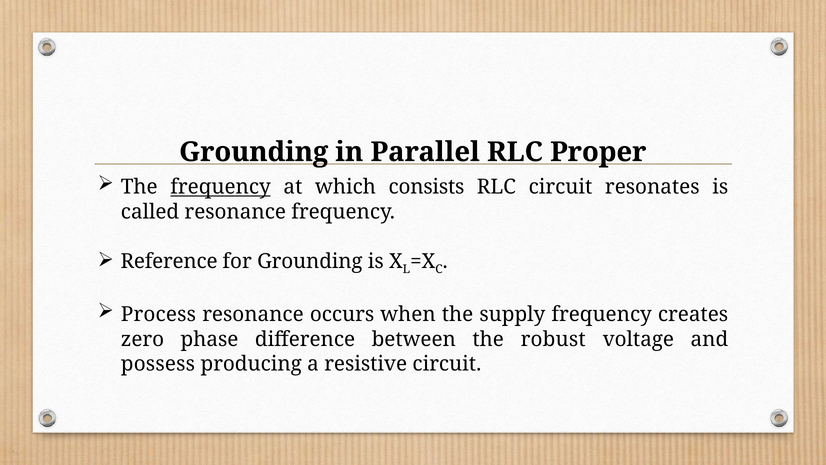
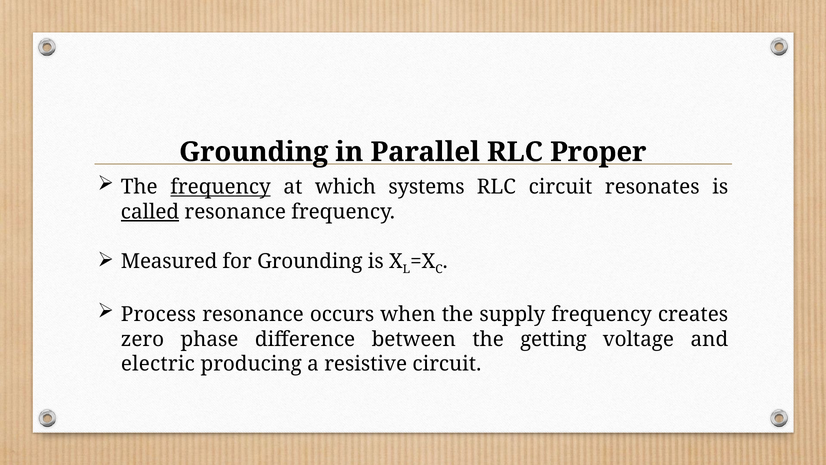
consists: consists -> systems
called underline: none -> present
Reference: Reference -> Measured
robust: robust -> getting
possess: possess -> electric
